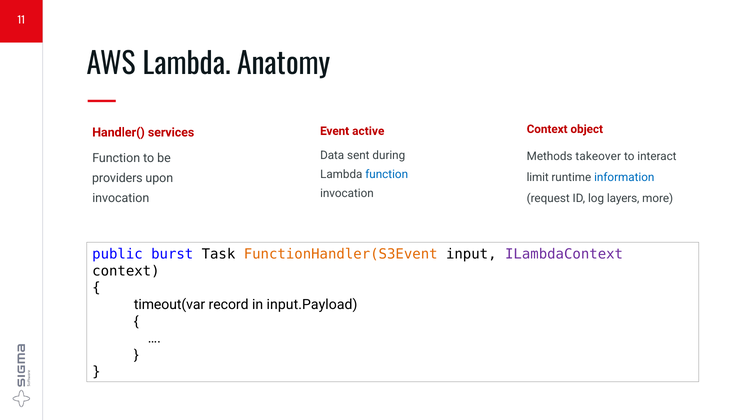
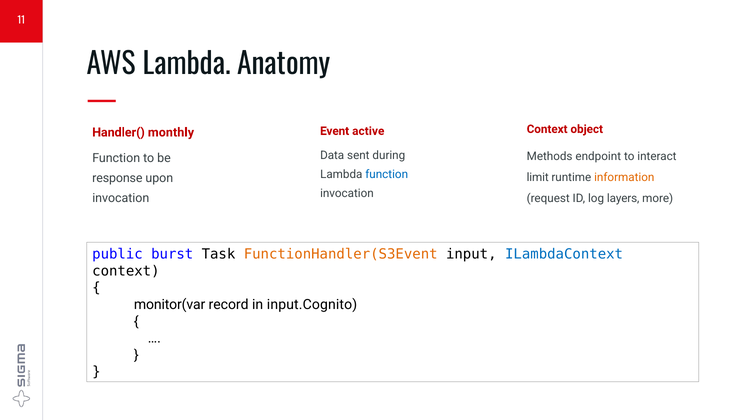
services: services -> monthly
takeover: takeover -> endpoint
information colour: blue -> orange
providers: providers -> response
ILambdaContext colour: purple -> blue
timeout(var: timeout(var -> monitor(var
input.Payload: input.Payload -> input.Cognito
